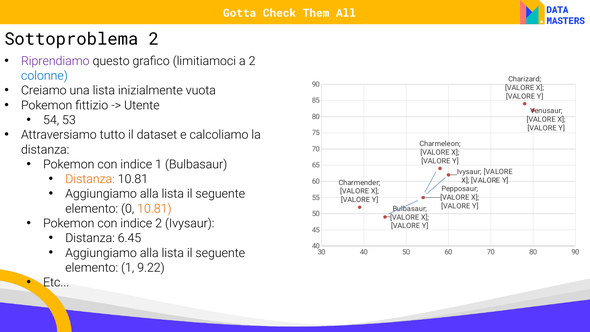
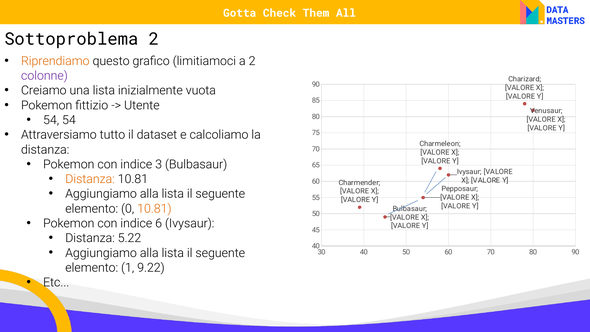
Riprendiamo colour: purple -> orange
colonne colour: blue -> purple
54 53: 53 -> 54
indice 1: 1 -> 3
indice 2: 2 -> 6
6.45: 6.45 -> 5.22
